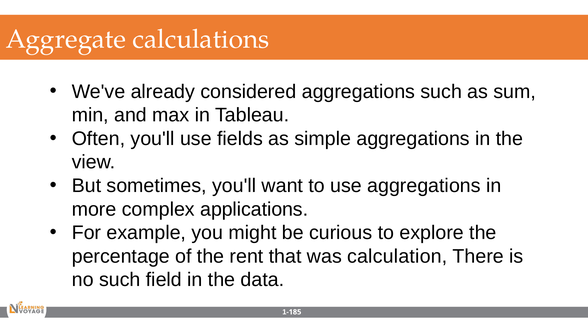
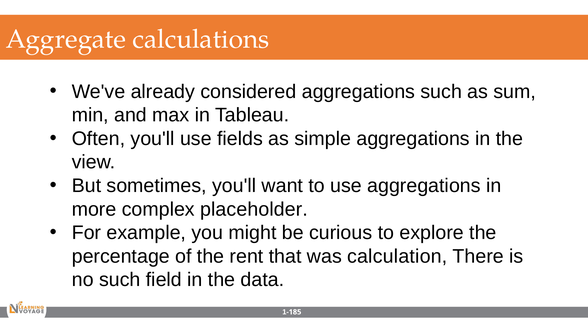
applications: applications -> placeholder
